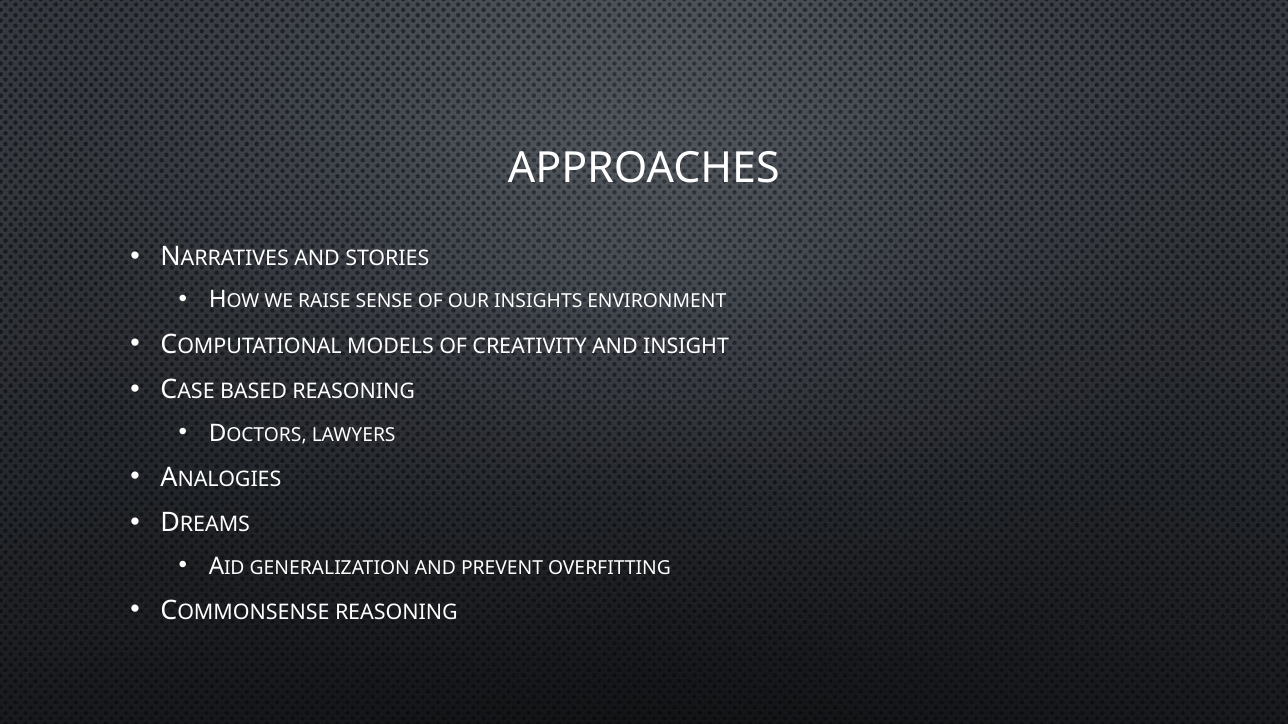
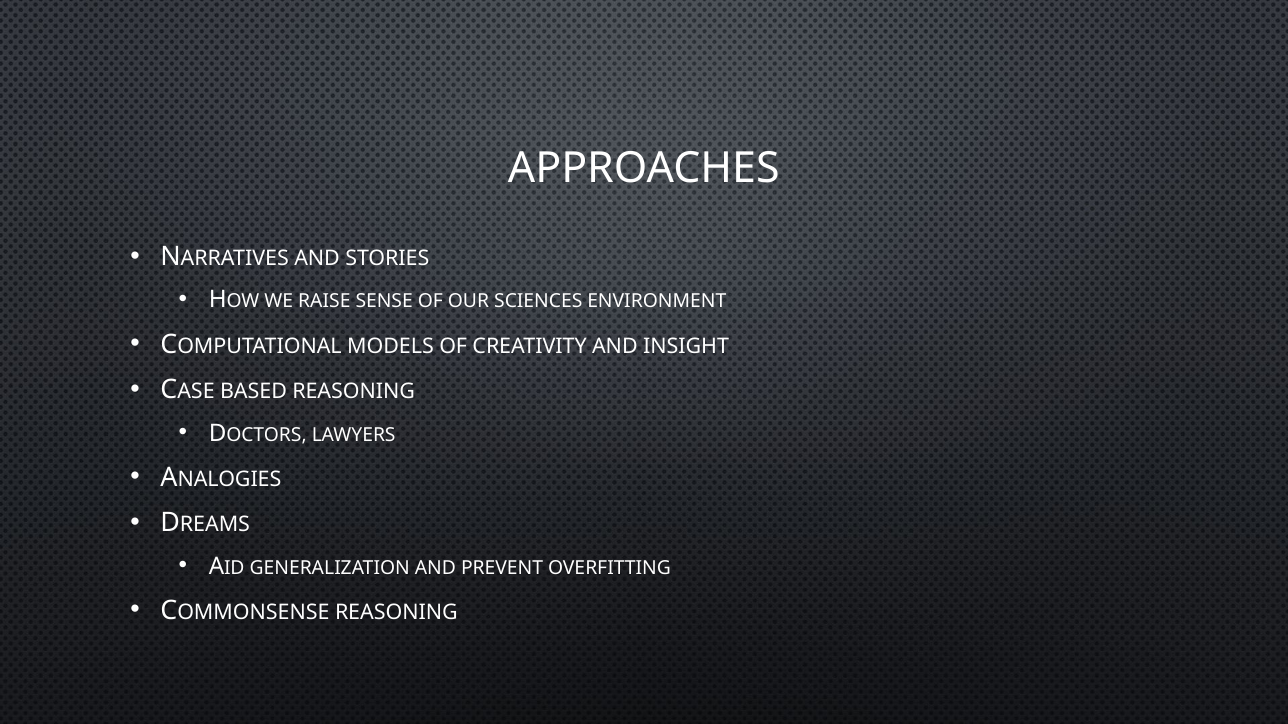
INSIGHTS: INSIGHTS -> SCIENCES
